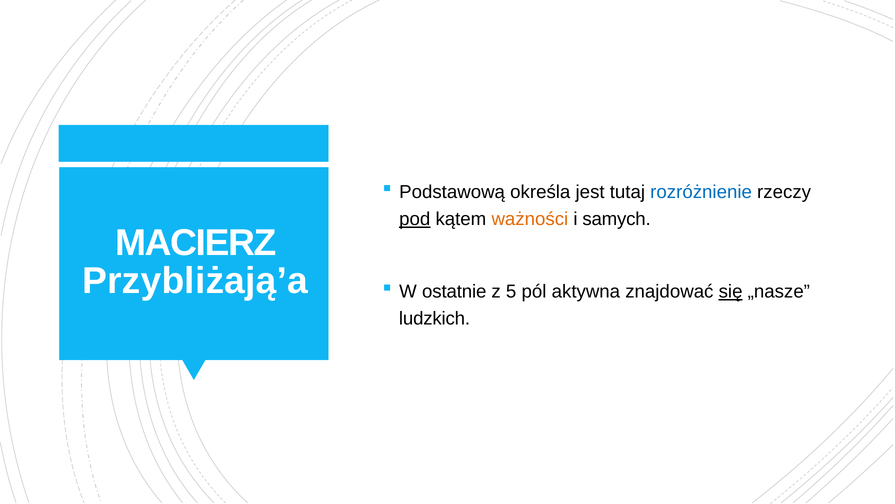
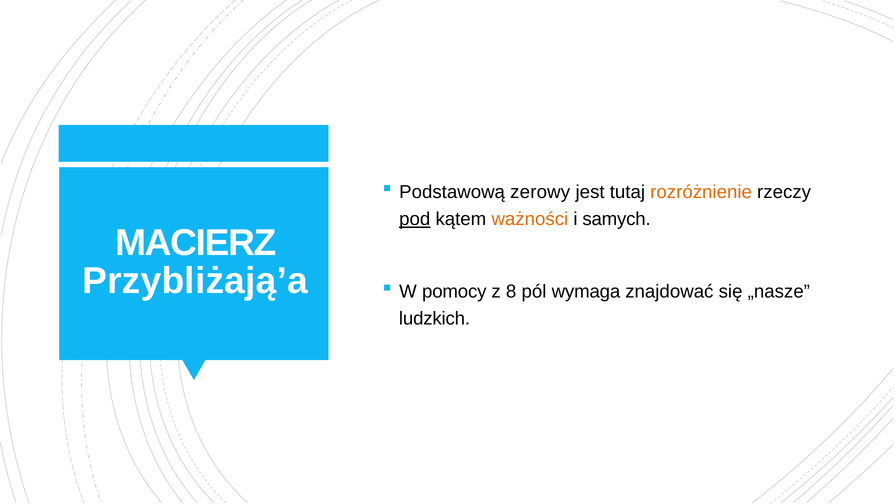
określa: określa -> zerowy
rozróżnienie colour: blue -> orange
ostatnie: ostatnie -> pomocy
5: 5 -> 8
aktywna: aktywna -> wymaga
się underline: present -> none
